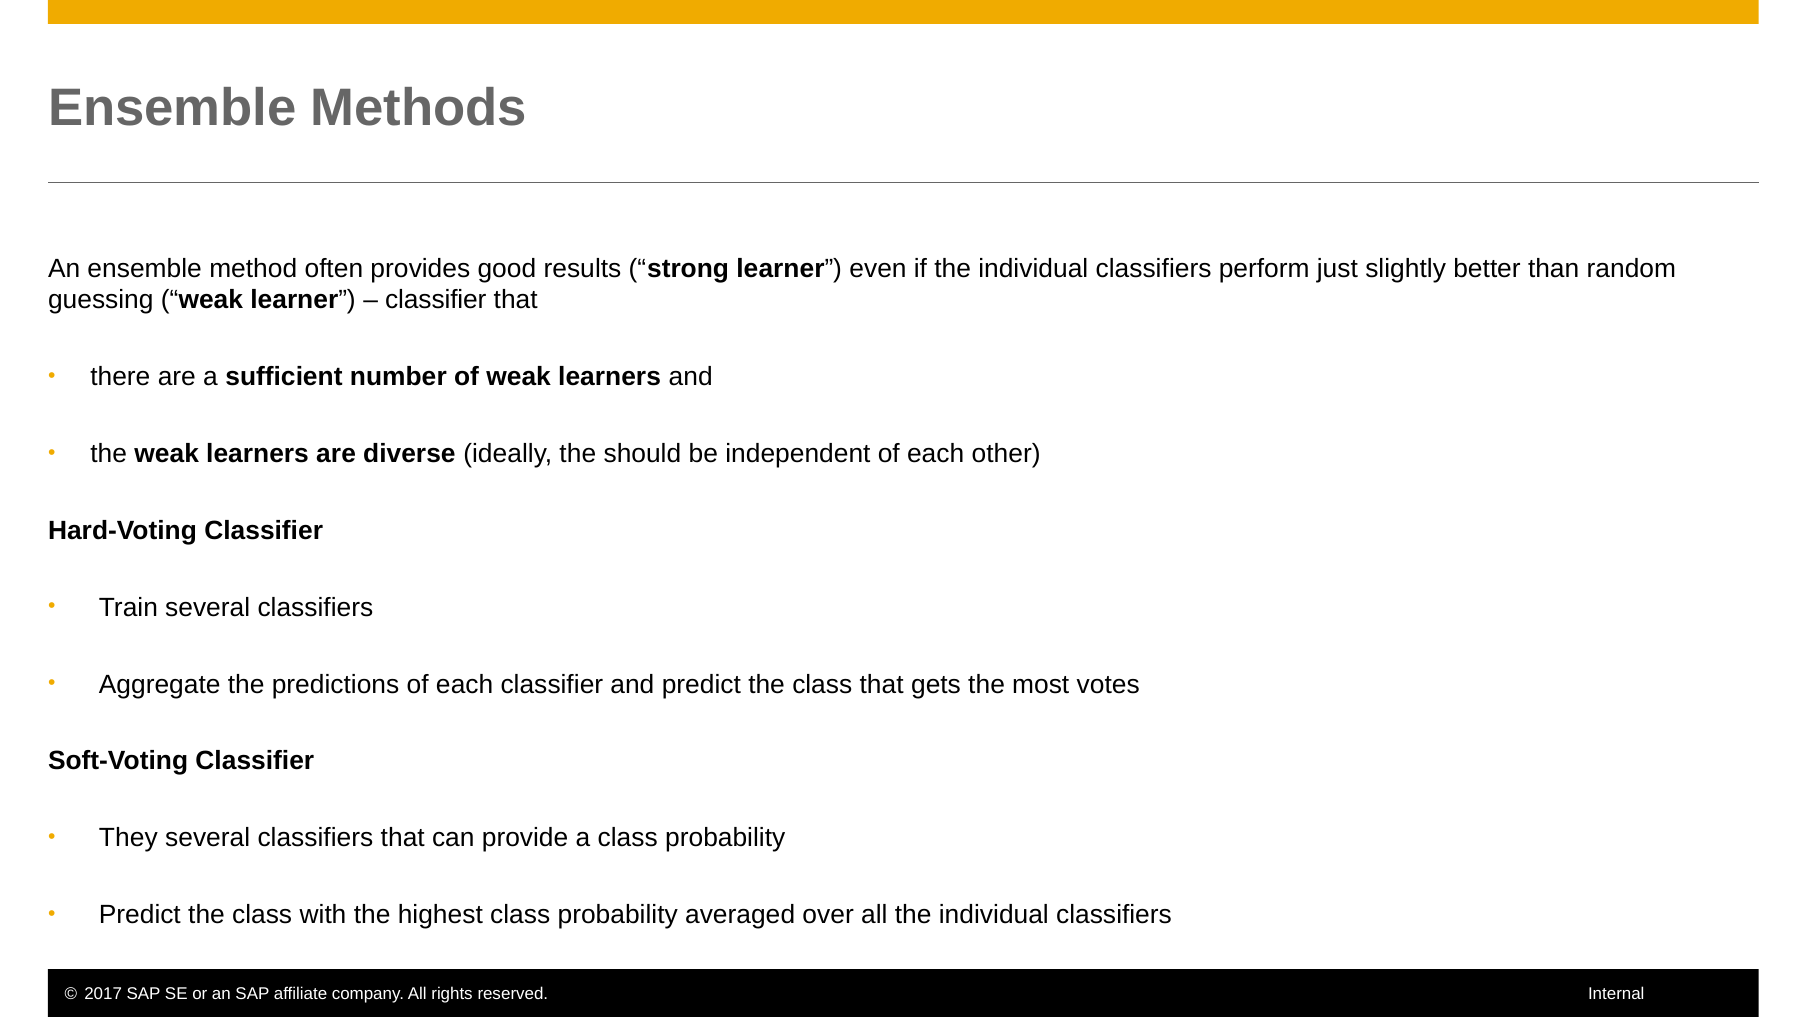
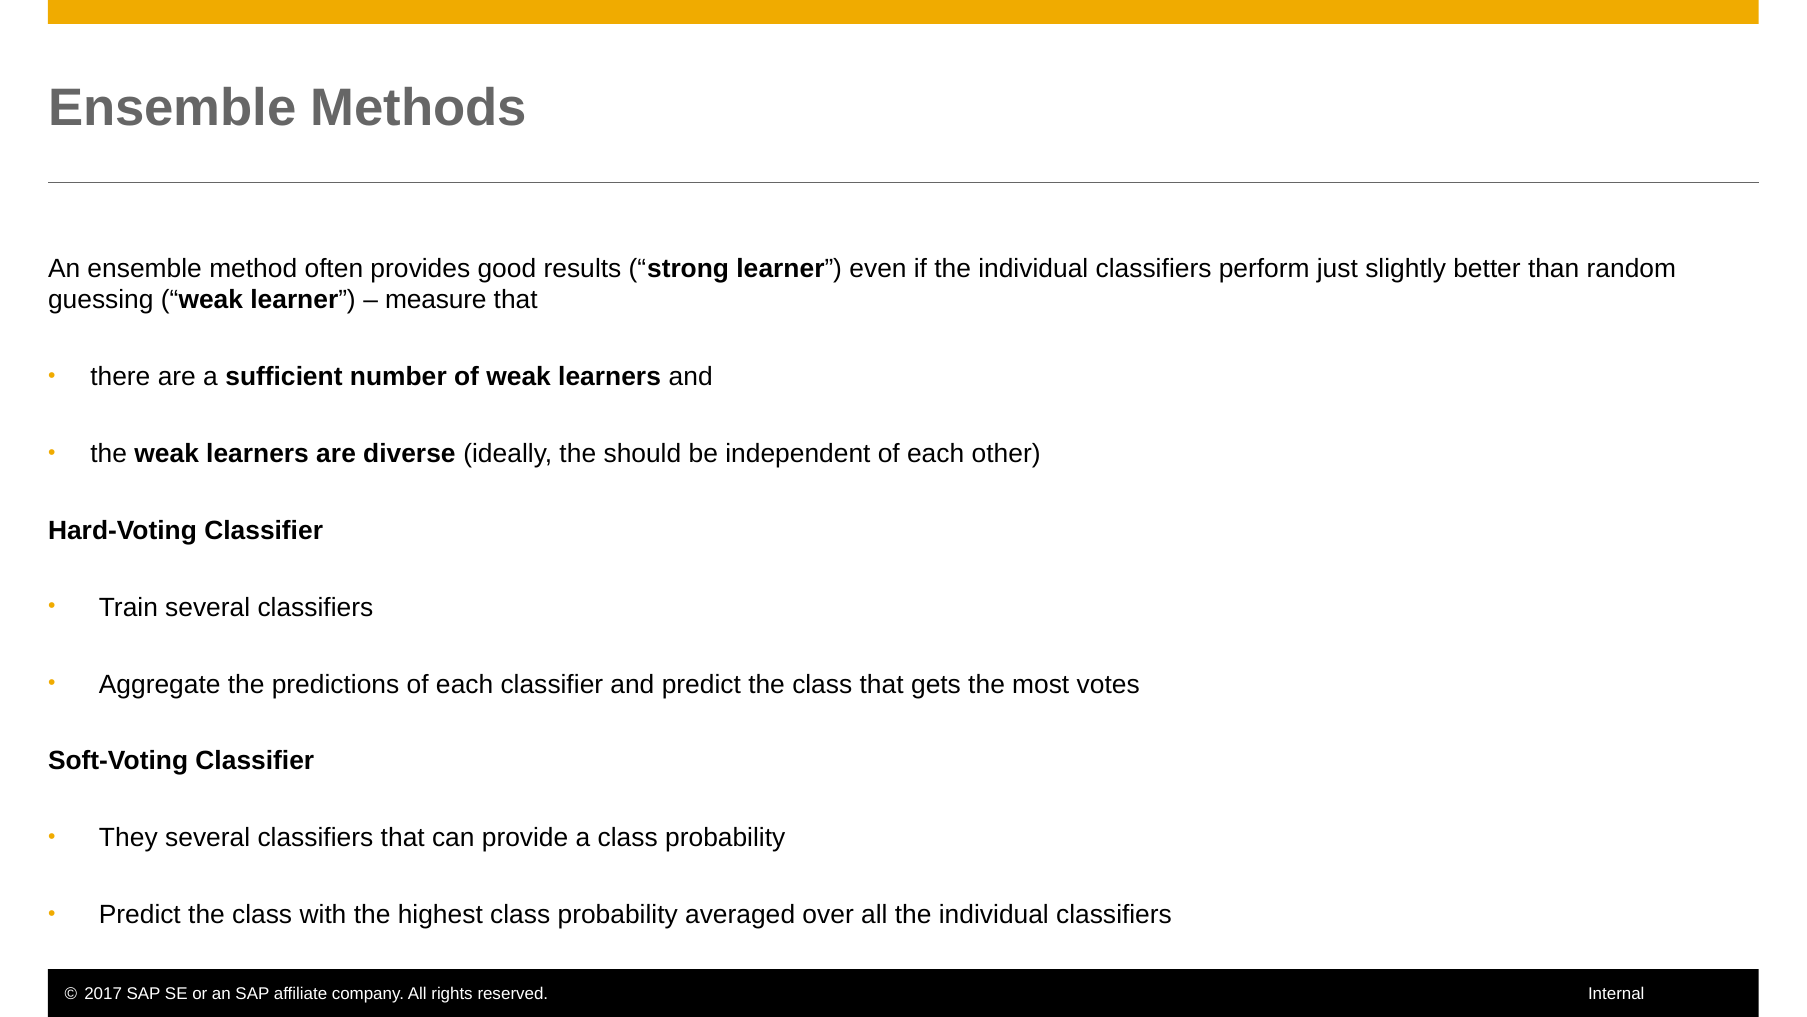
classifier at (436, 300): classifier -> measure
